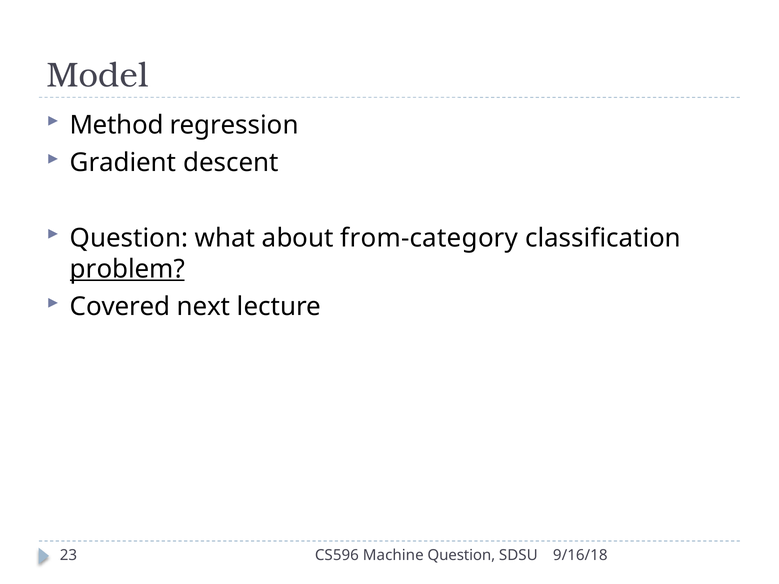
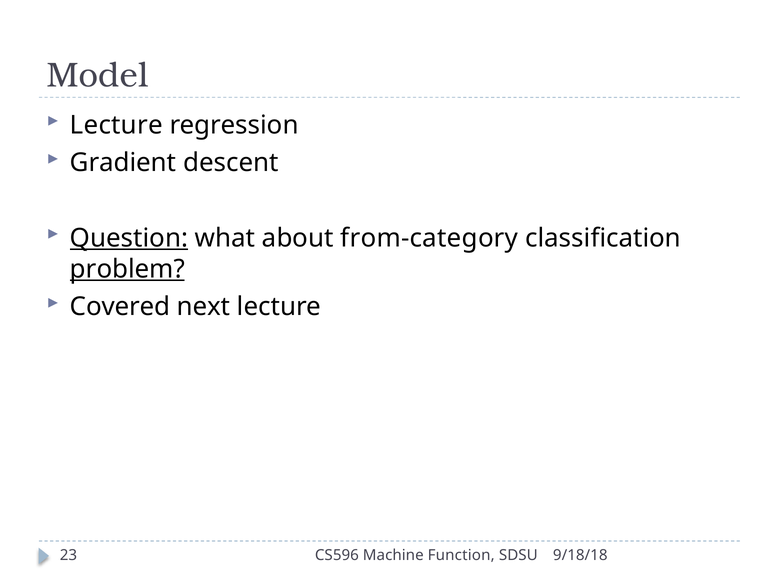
Method at (117, 125): Method -> Lecture
Question at (129, 238) underline: none -> present
Machine Question: Question -> Function
9/16/18: 9/16/18 -> 9/18/18
